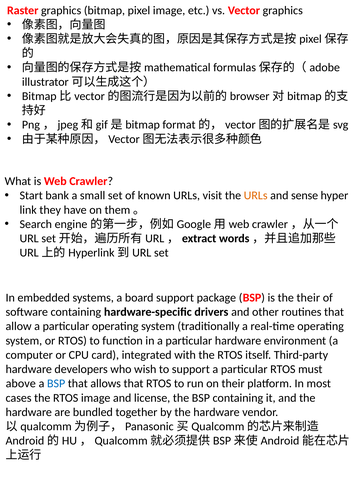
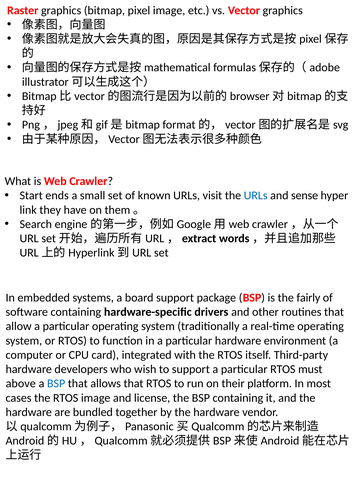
bank: bank -> ends
URLs at (256, 196) colour: orange -> blue
the their: their -> fairly
